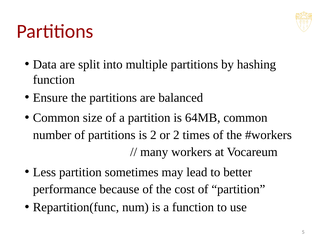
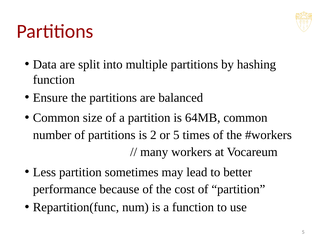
or 2: 2 -> 5
